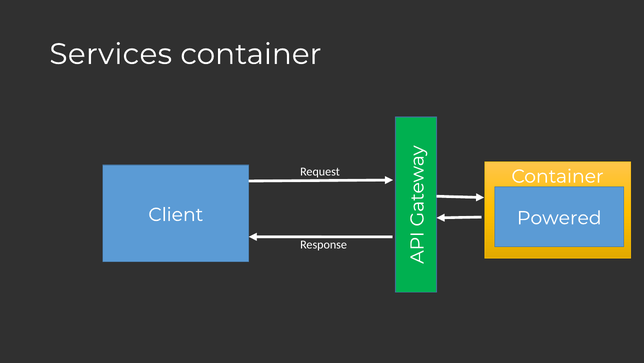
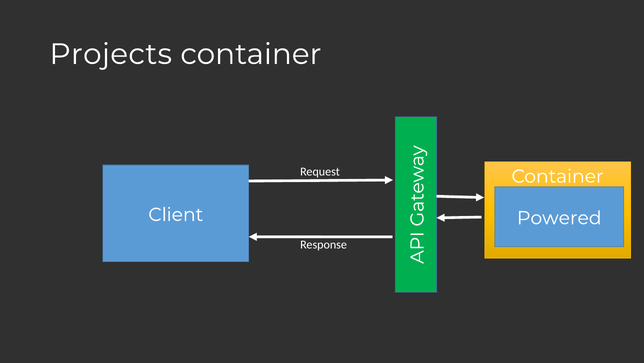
Services: Services -> Projects
